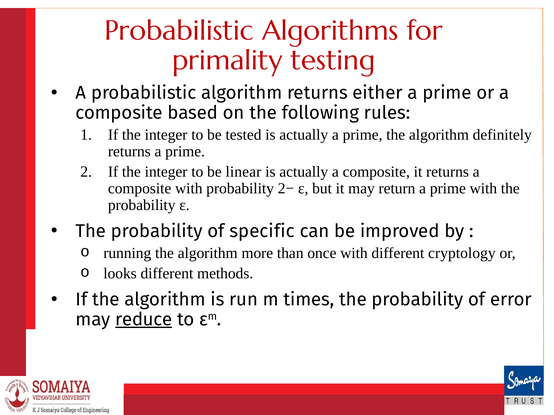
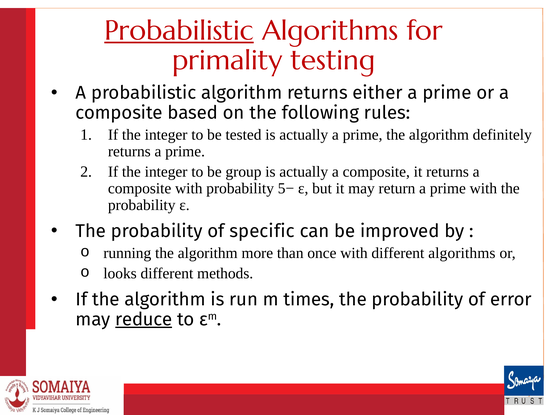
Probabilistic at (179, 31) underline: none -> present
linear: linear -> group
2−: 2− -> 5−
different cryptology: cryptology -> algorithms
